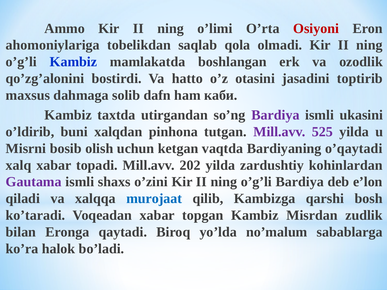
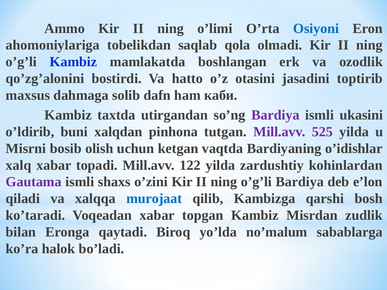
Osiyoni colour: red -> blue
o’qaytadi: o’qaytadi -> o’idishlar
202: 202 -> 122
